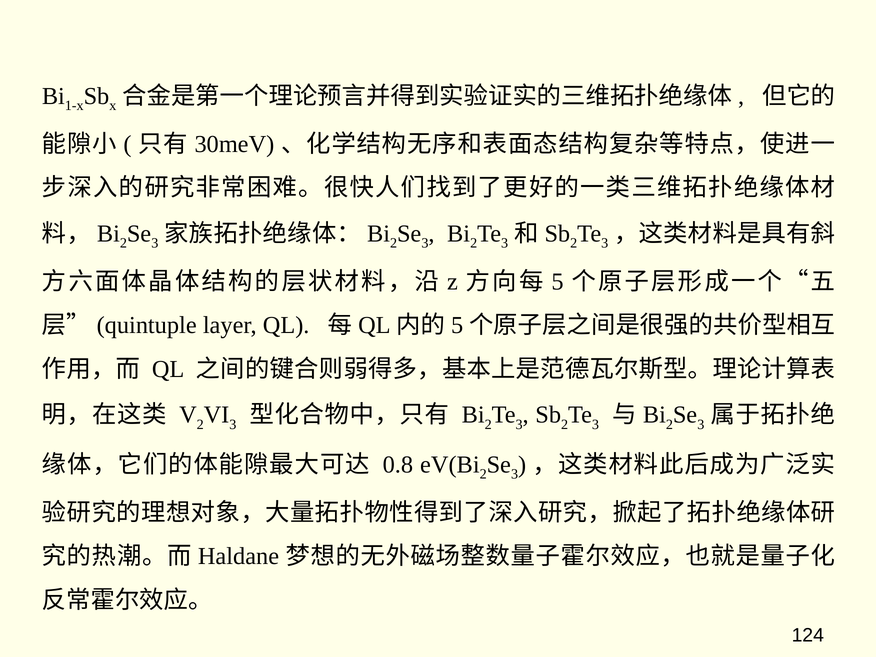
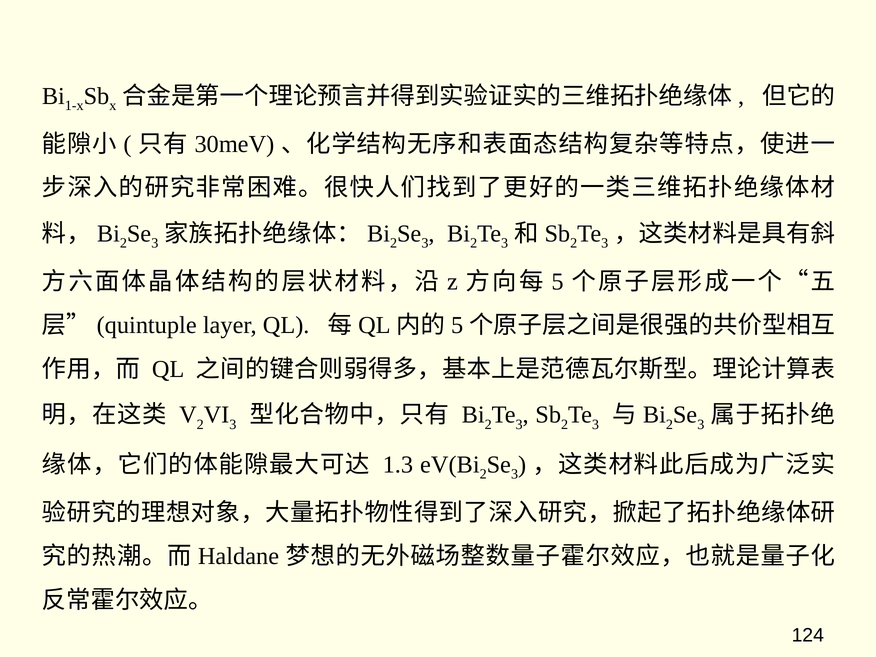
0.8: 0.8 -> 1.3
